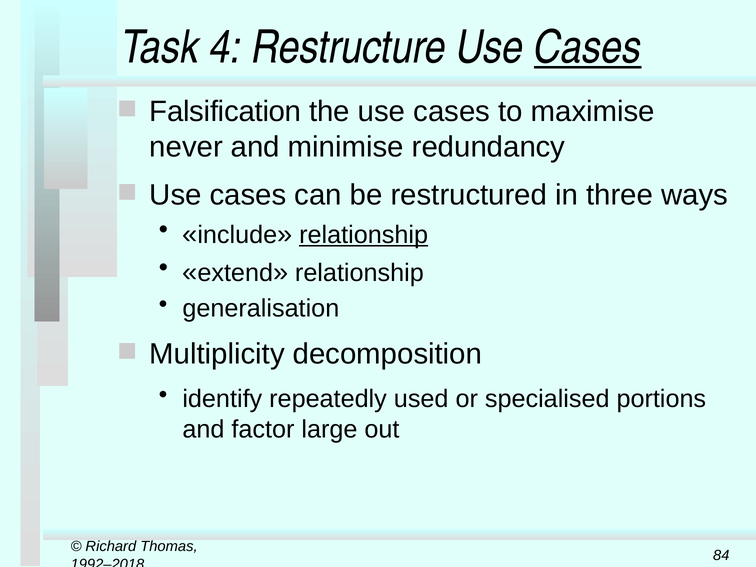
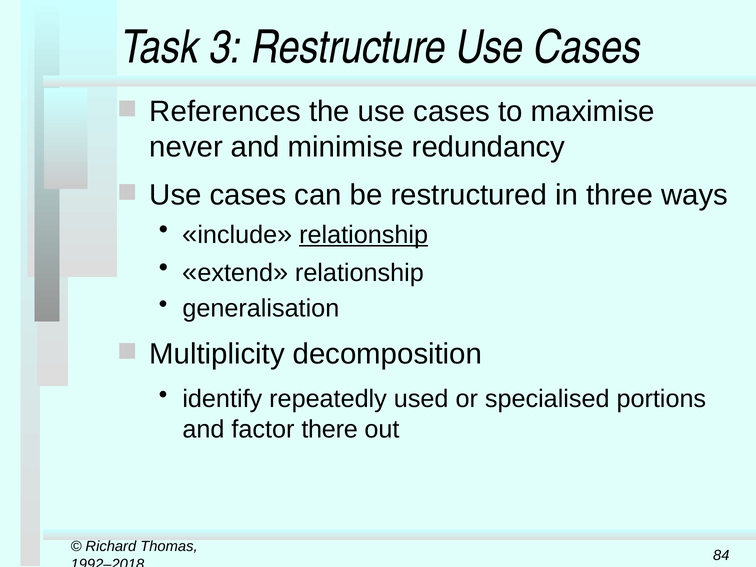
4: 4 -> 3
Cases at (588, 47) underline: present -> none
Falsification: Falsification -> References
large: large -> there
